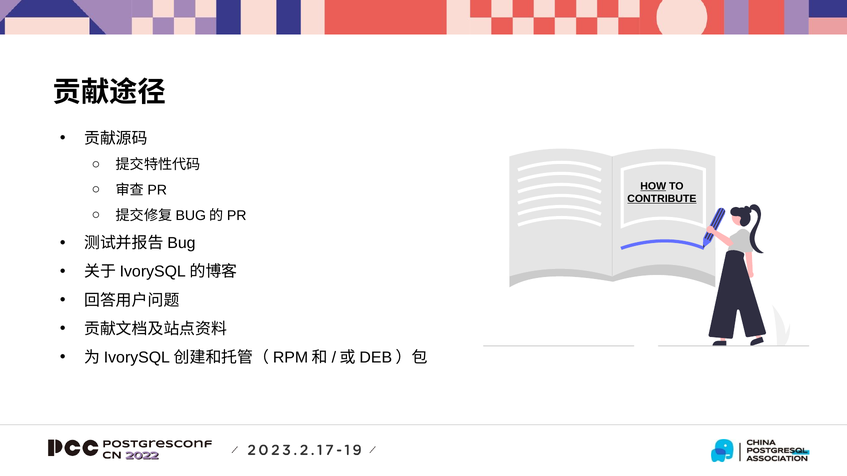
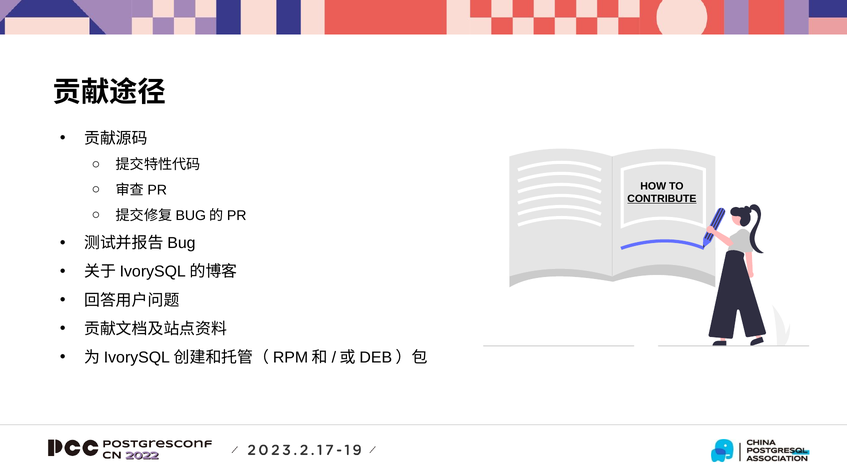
HOW underline: present -> none
